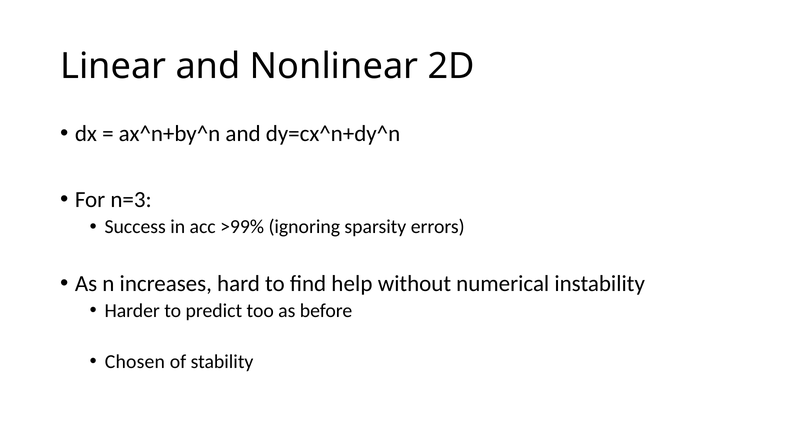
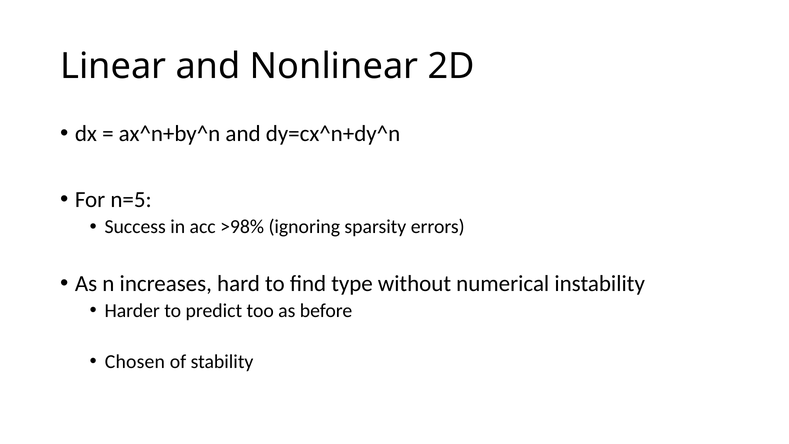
n=3: n=3 -> n=5
>99%: >99% -> >98%
help: help -> type
